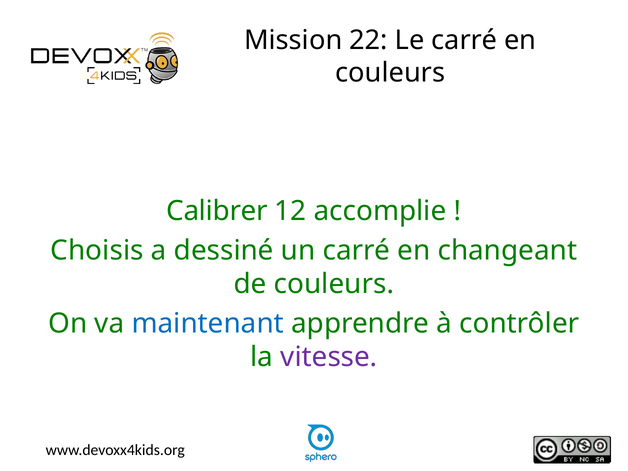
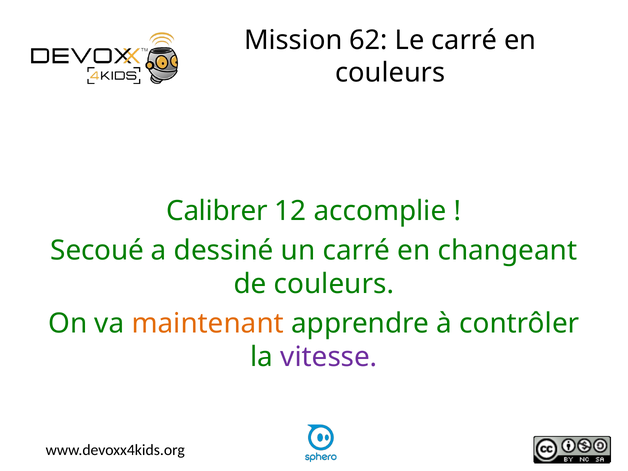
22: 22 -> 62
Choisis: Choisis -> Secoué
maintenant colour: blue -> orange
